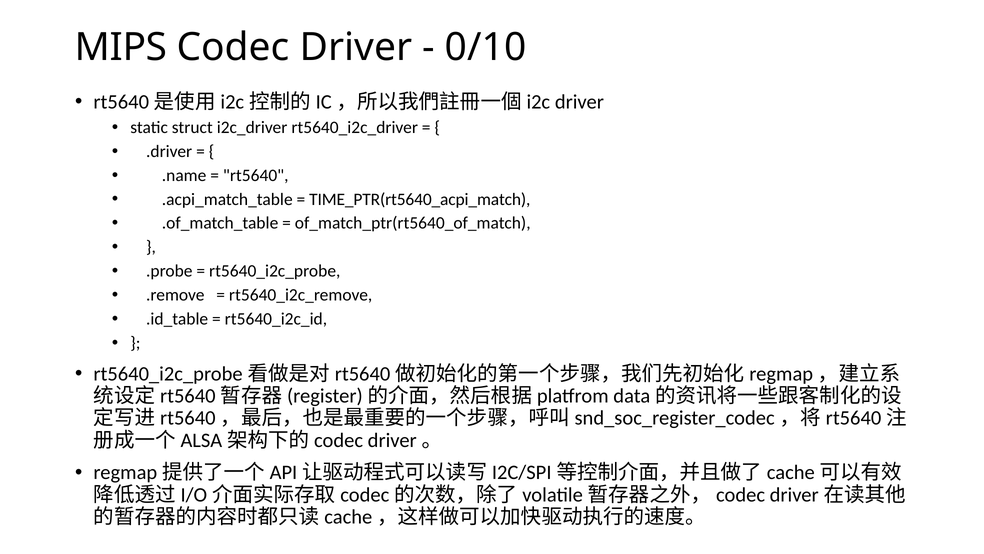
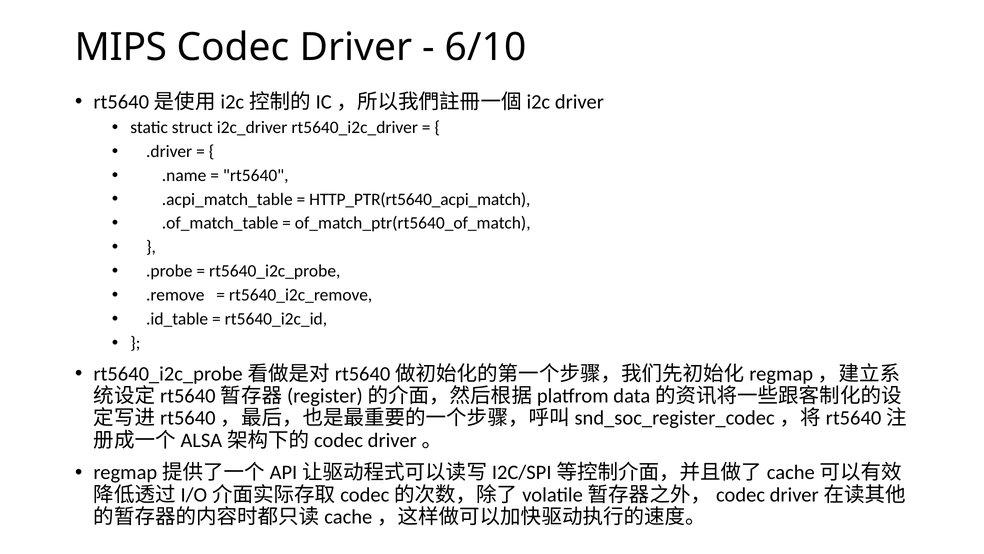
0/10: 0/10 -> 6/10
TIME_PTR(rt5640_acpi_match: TIME_PTR(rt5640_acpi_match -> HTTP_PTR(rt5640_acpi_match
